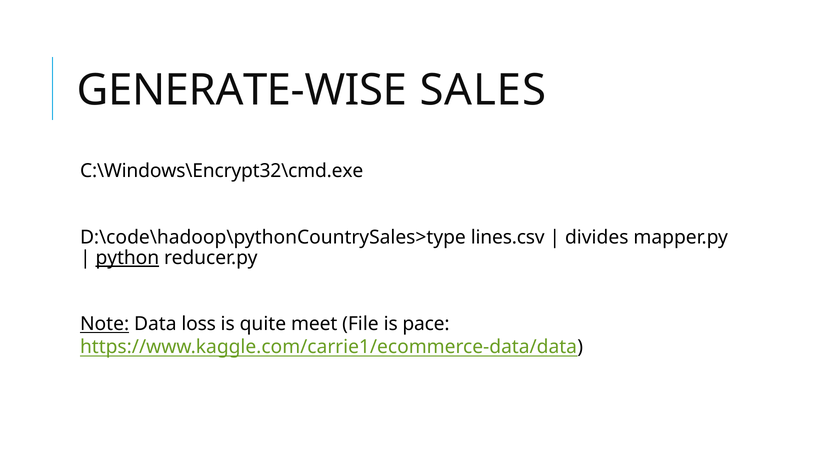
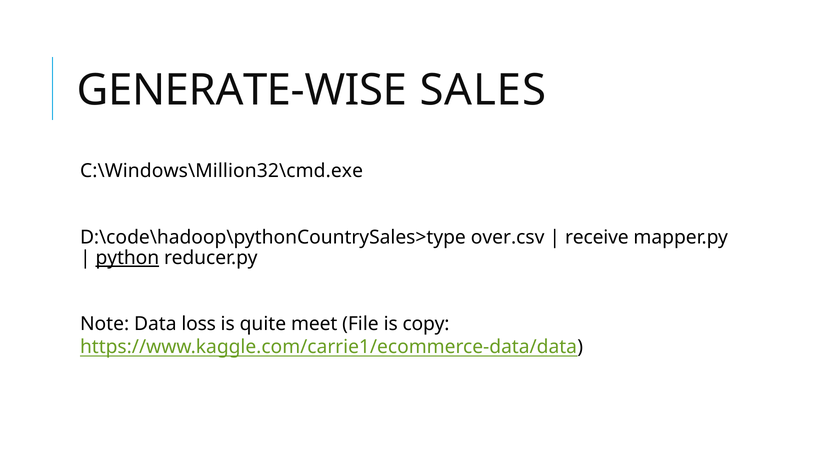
C:\Windows\Encrypt32\cmd.exe: C:\Windows\Encrypt32\cmd.exe -> C:\Windows\Million32\cmd.exe
lines.csv: lines.csv -> over.csv
divides: divides -> receive
Note underline: present -> none
pace: pace -> copy
